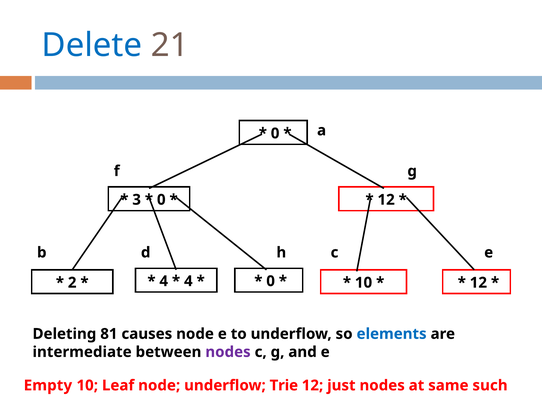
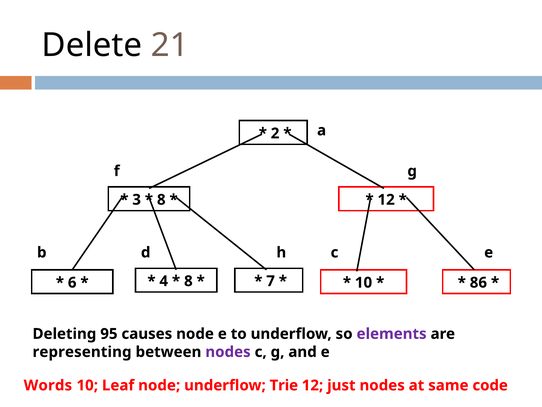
Delete colour: blue -> black
0 at (275, 133): 0 -> 2
0 at (161, 199): 0 -> 8
0 at (271, 281): 0 -> 7
2: 2 -> 6
4 at (188, 281): 4 -> 8
12 at (478, 282): 12 -> 86
81: 81 -> 95
elements colour: blue -> purple
intermediate: intermediate -> representing
Empty: Empty -> Words
such: such -> code
